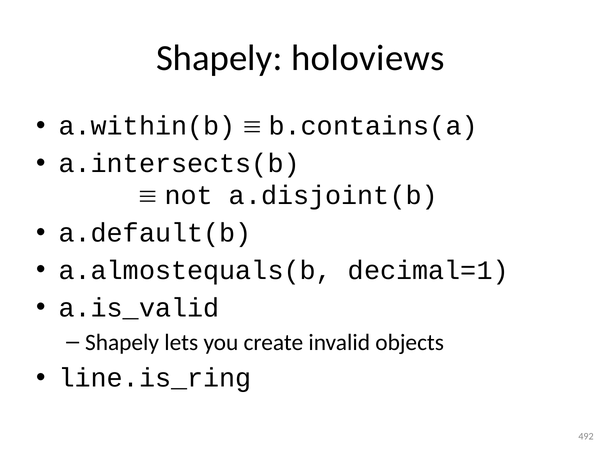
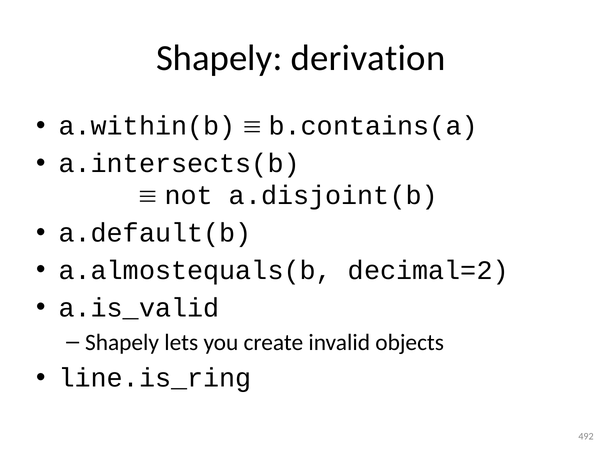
holoviews: holoviews -> derivation
decimal=1: decimal=1 -> decimal=2
